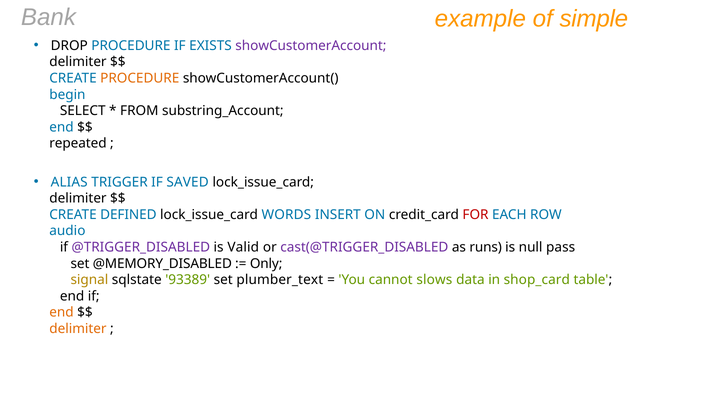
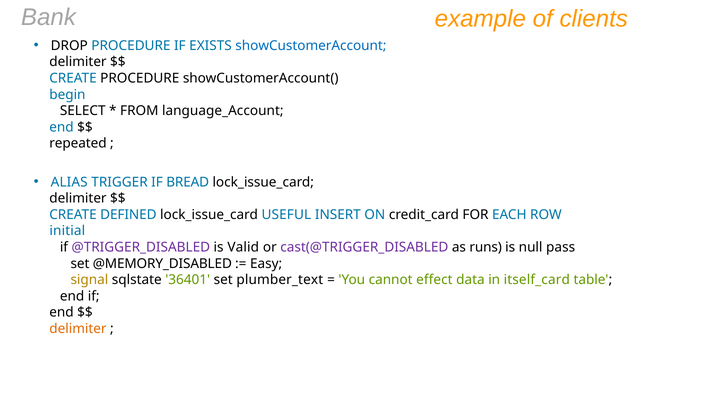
simple: simple -> clients
showCustomerAccount colour: purple -> blue
PROCEDURE at (140, 78) colour: orange -> black
substring_Account: substring_Account -> language_Account
SAVED: SAVED -> BREAD
WORDS: WORDS -> USEFUL
FOR colour: red -> black
audio: audio -> initial
Only: Only -> Easy
93389: 93389 -> 36401
slows: slows -> effect
shop_card: shop_card -> itself_card
end at (62, 313) colour: orange -> black
